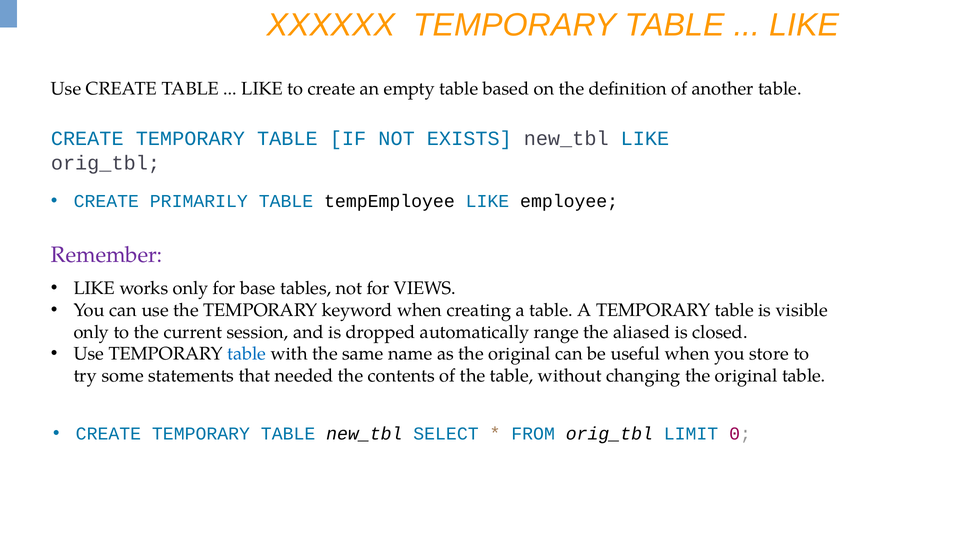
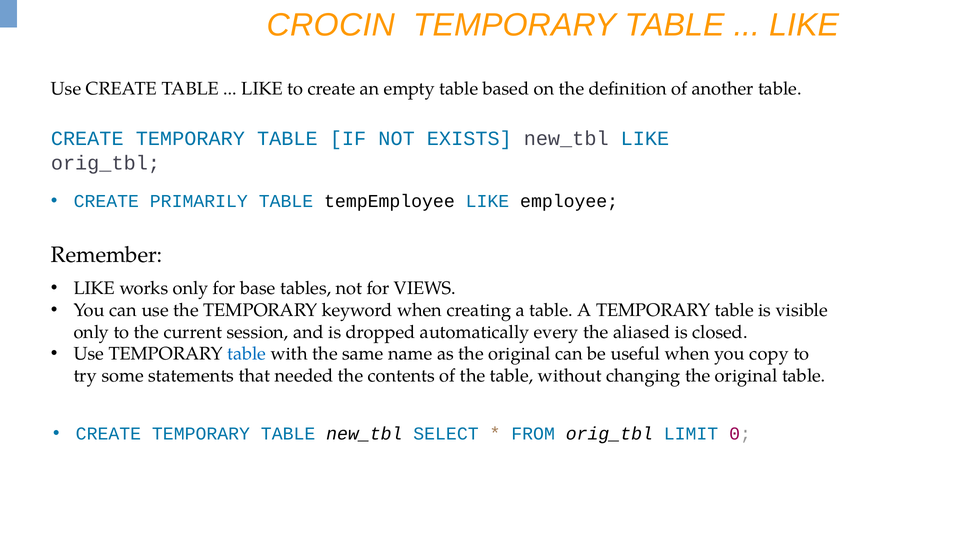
XXXXXX: XXXXXX -> CROCIN
Remember colour: purple -> black
range: range -> every
store: store -> copy
